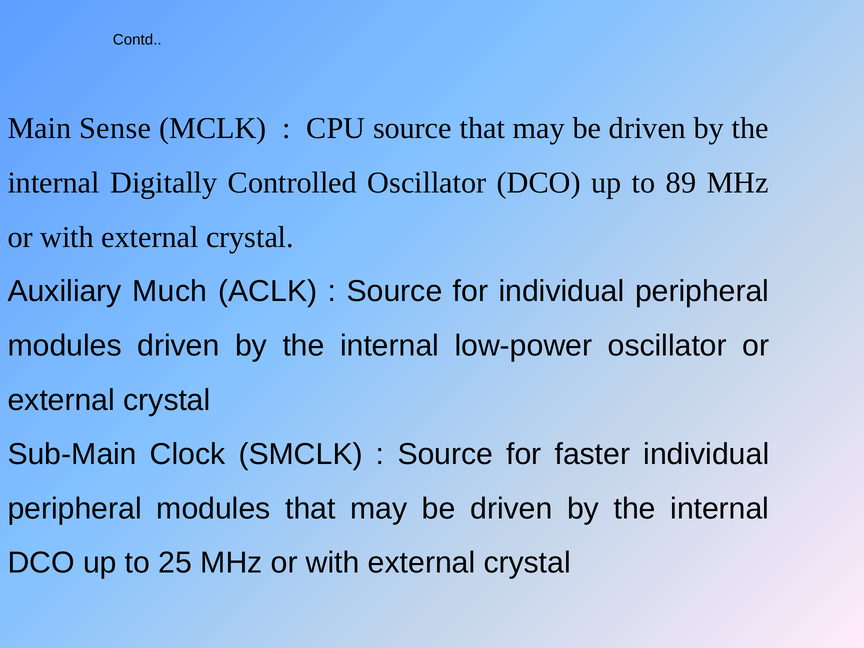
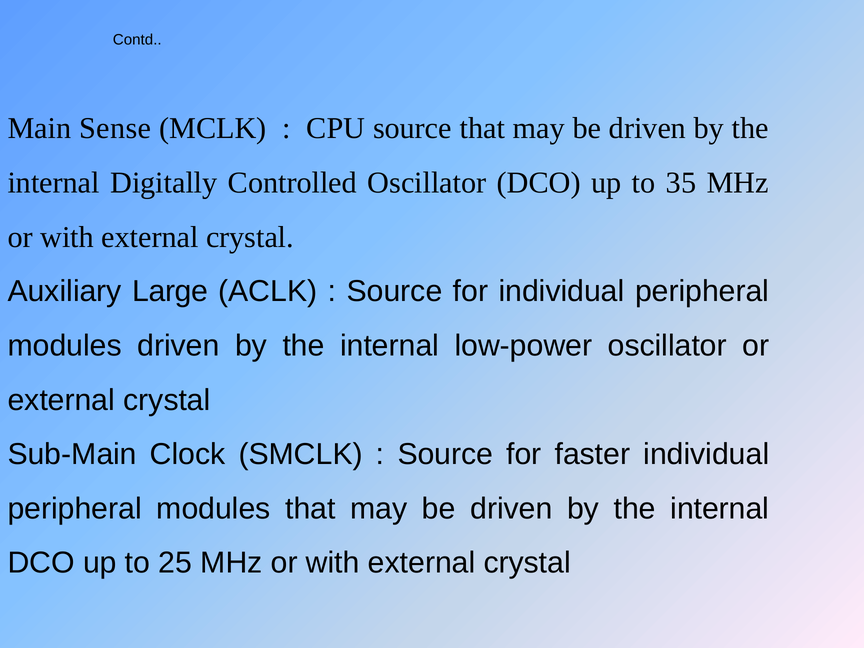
89: 89 -> 35
Much: Much -> Large
